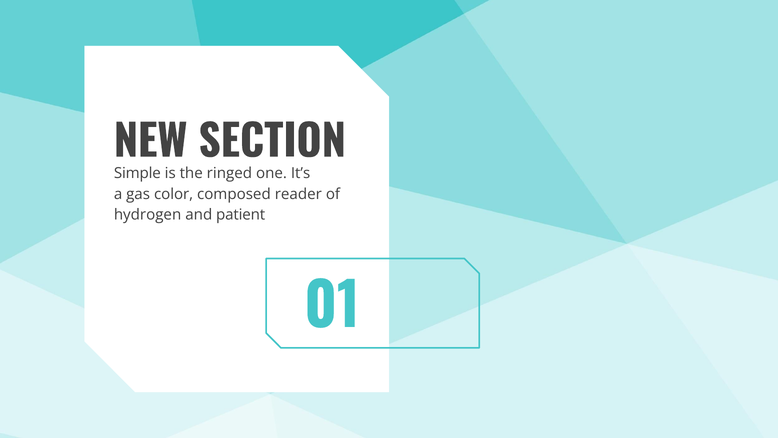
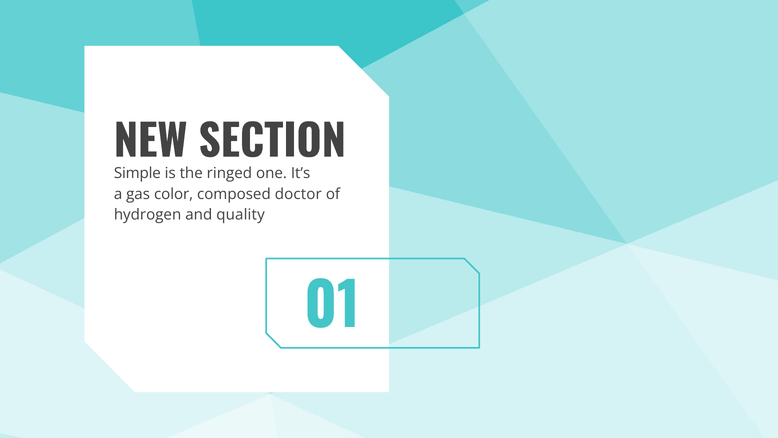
reader: reader -> doctor
patient: patient -> quality
